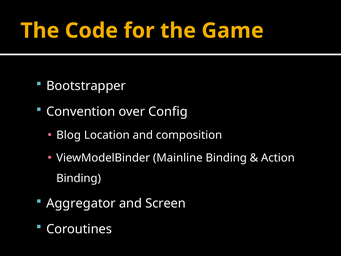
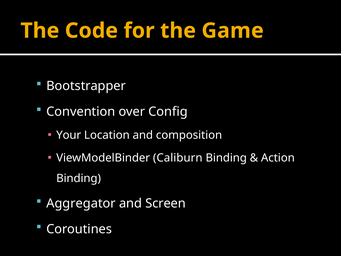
Blog: Blog -> Your
Mainline: Mainline -> Caliburn
